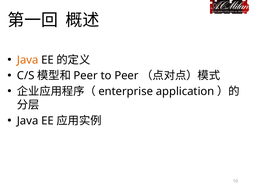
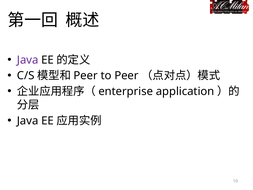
Java at (28, 60) colour: orange -> purple
